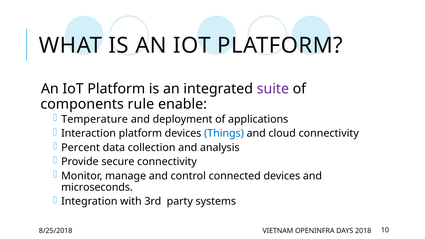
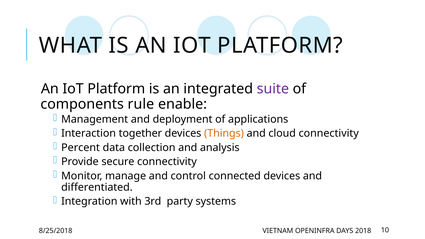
Temperature: Temperature -> Management
Interaction platform: platform -> together
Things colour: blue -> orange
microseconds: microseconds -> differentiated
